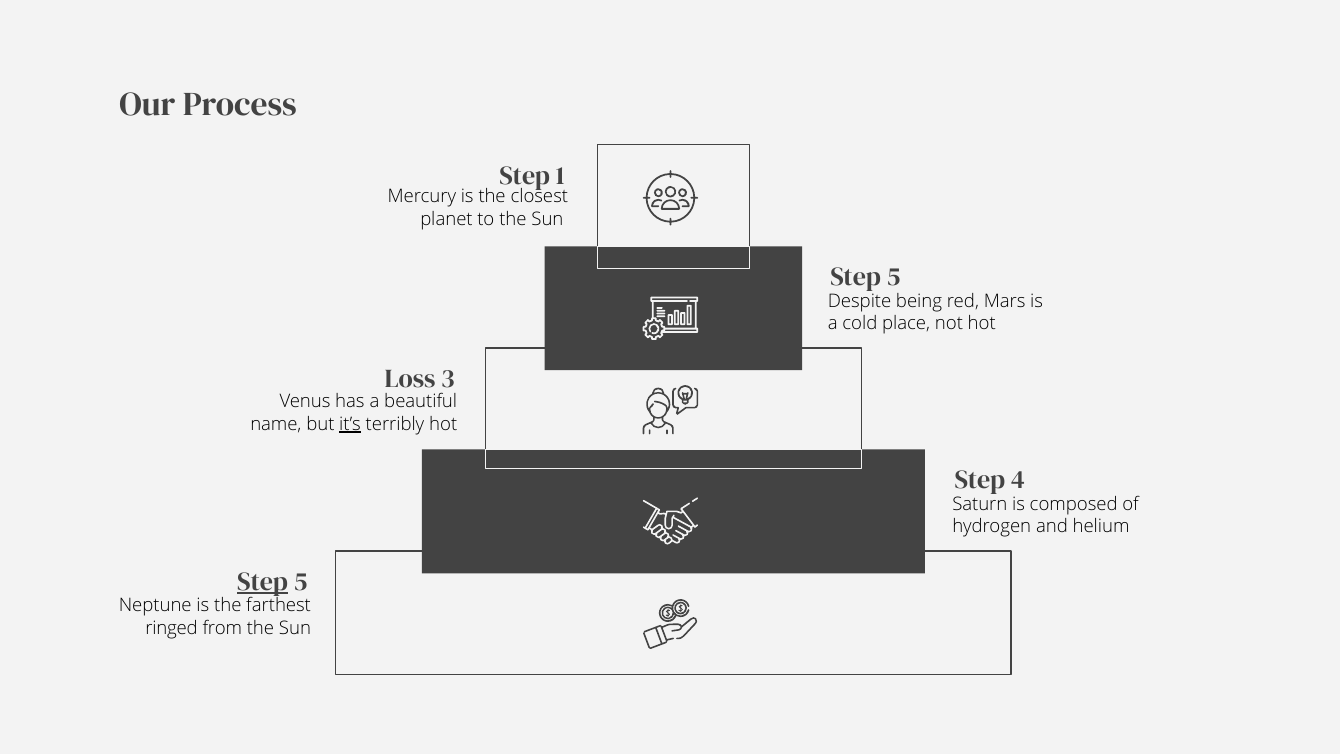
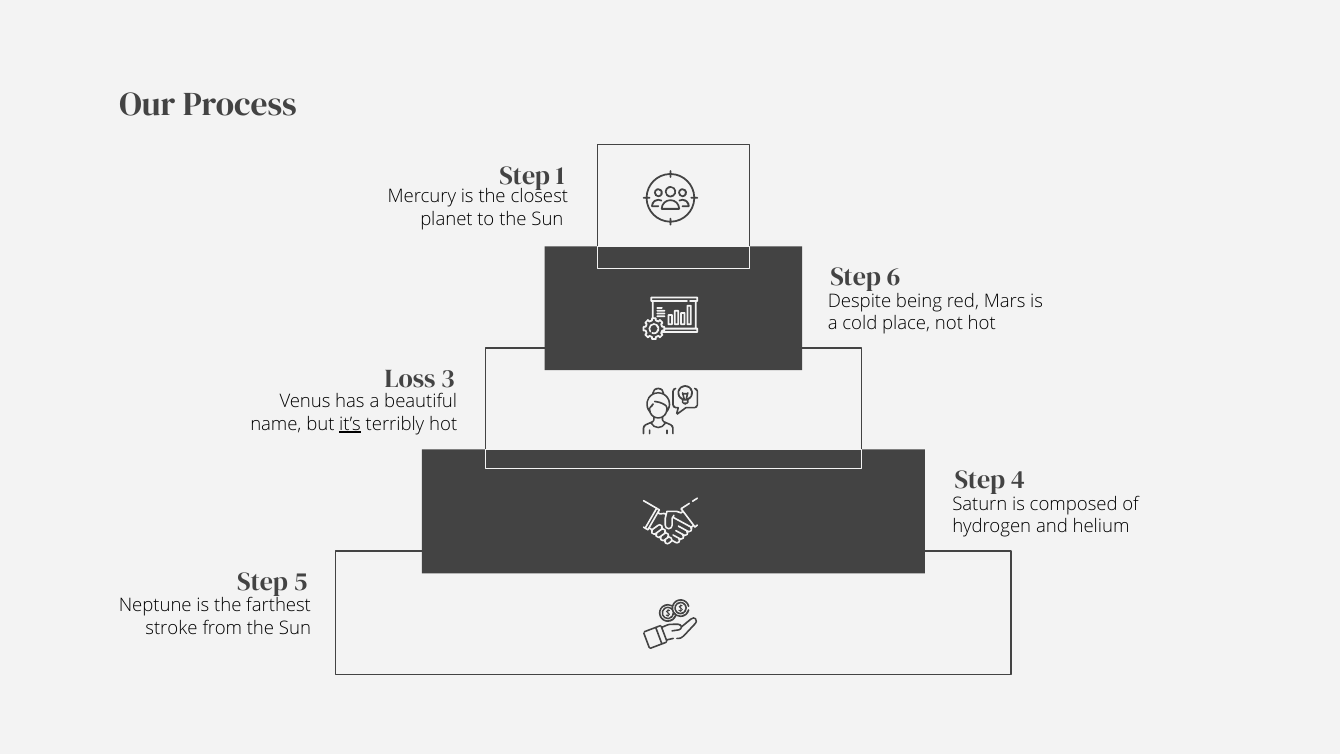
5 at (893, 277): 5 -> 6
Step at (263, 582) underline: present -> none
ringed: ringed -> stroke
